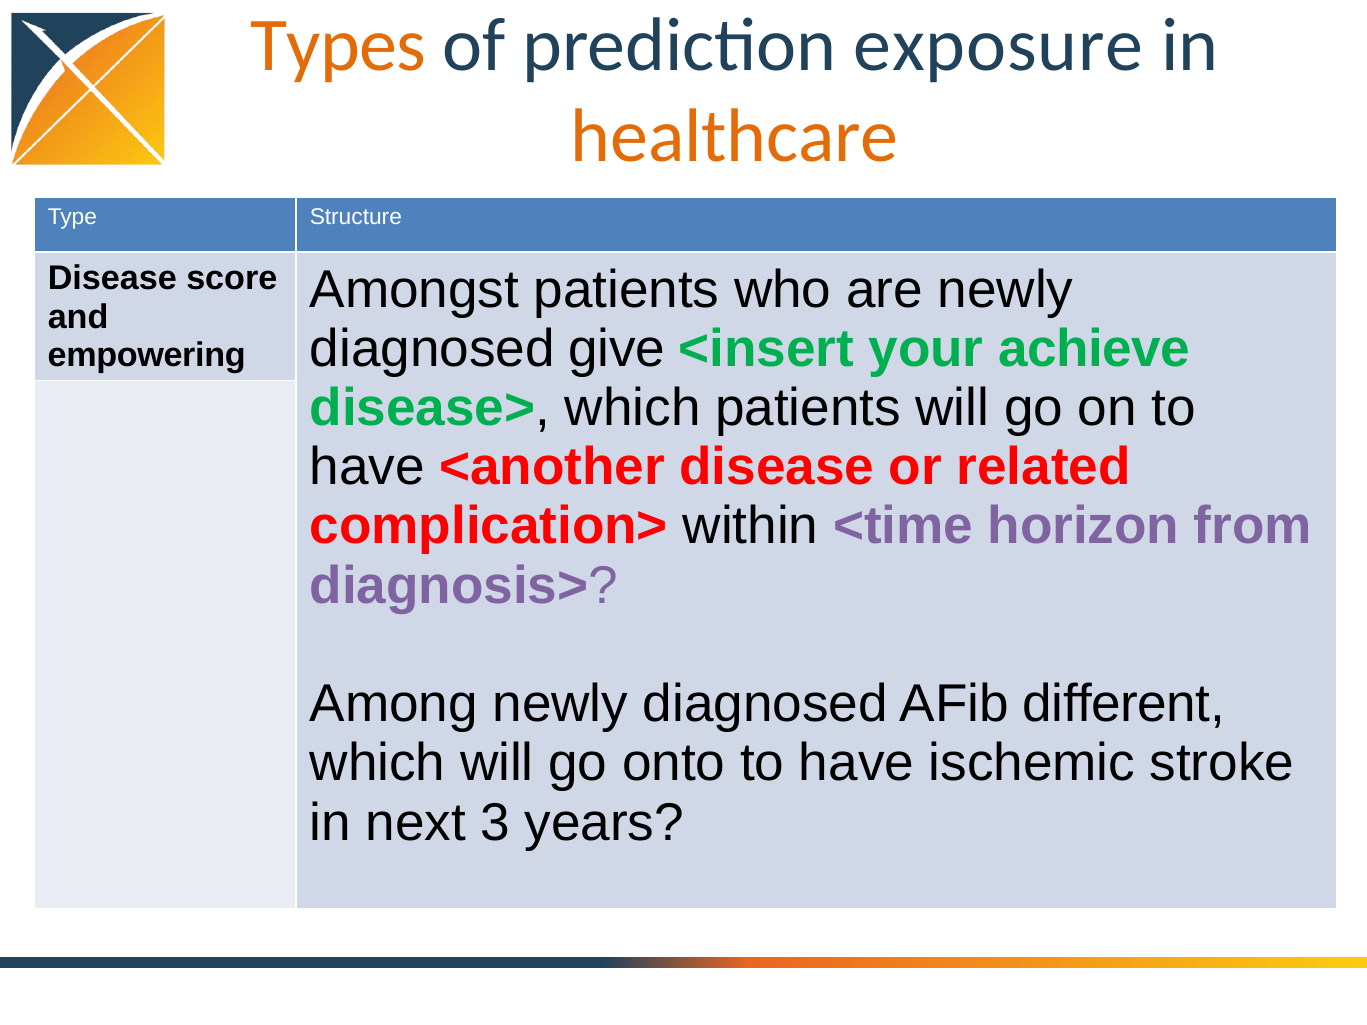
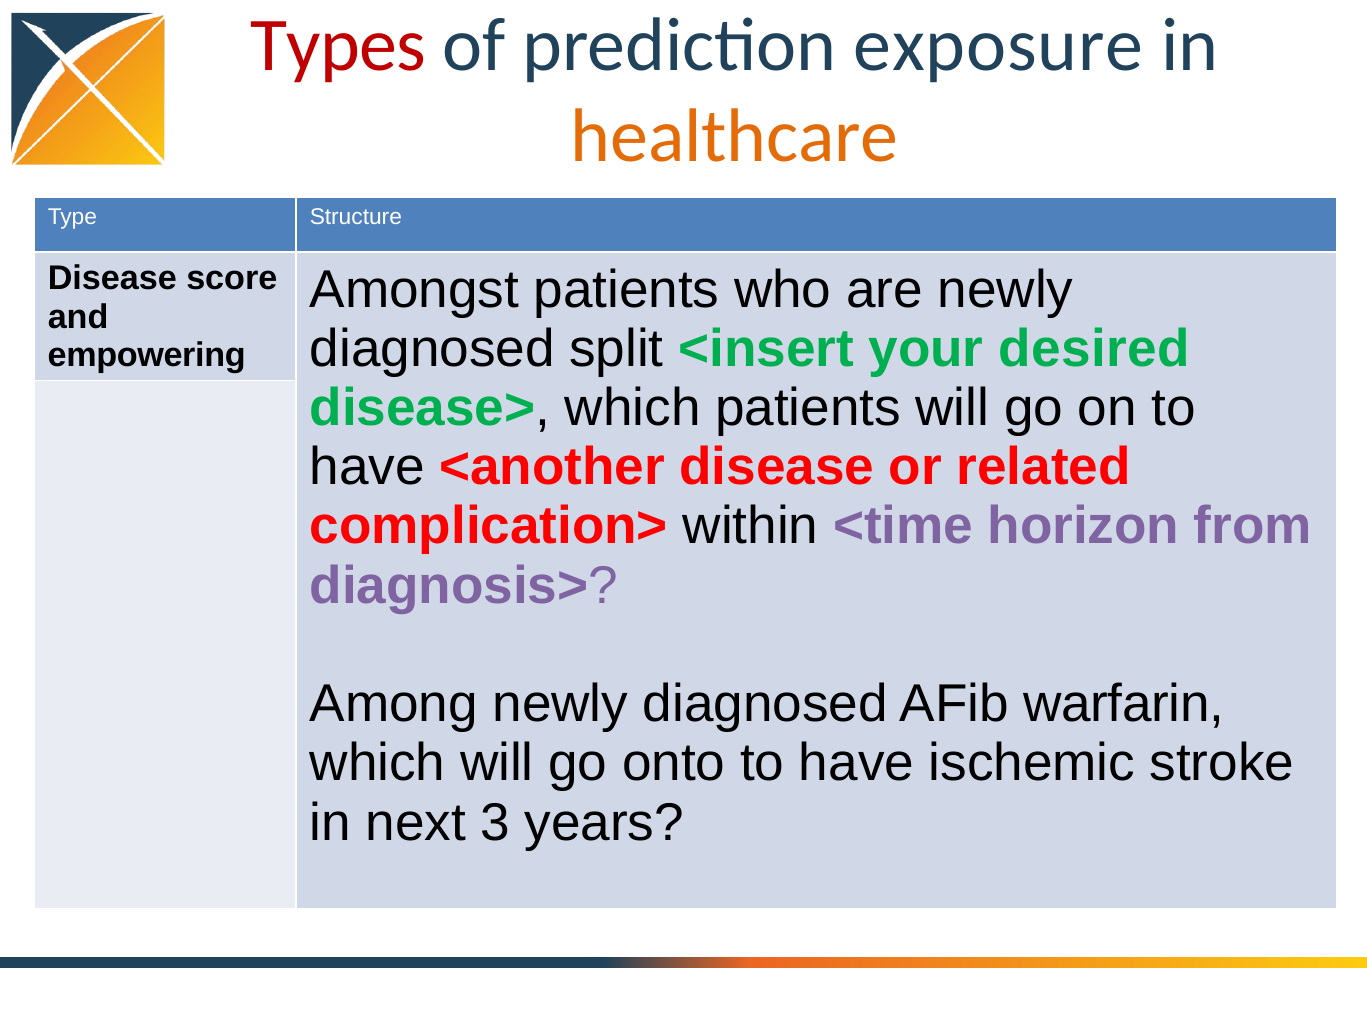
Types colour: orange -> red
give: give -> split
achieve at (1094, 349): achieve -> desired
AFib different: different -> warfarin
